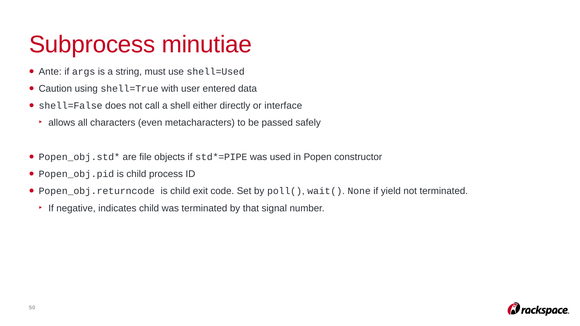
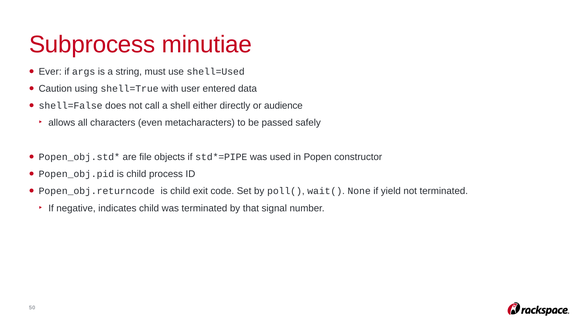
Ante: Ante -> Ever
interface: interface -> audience
